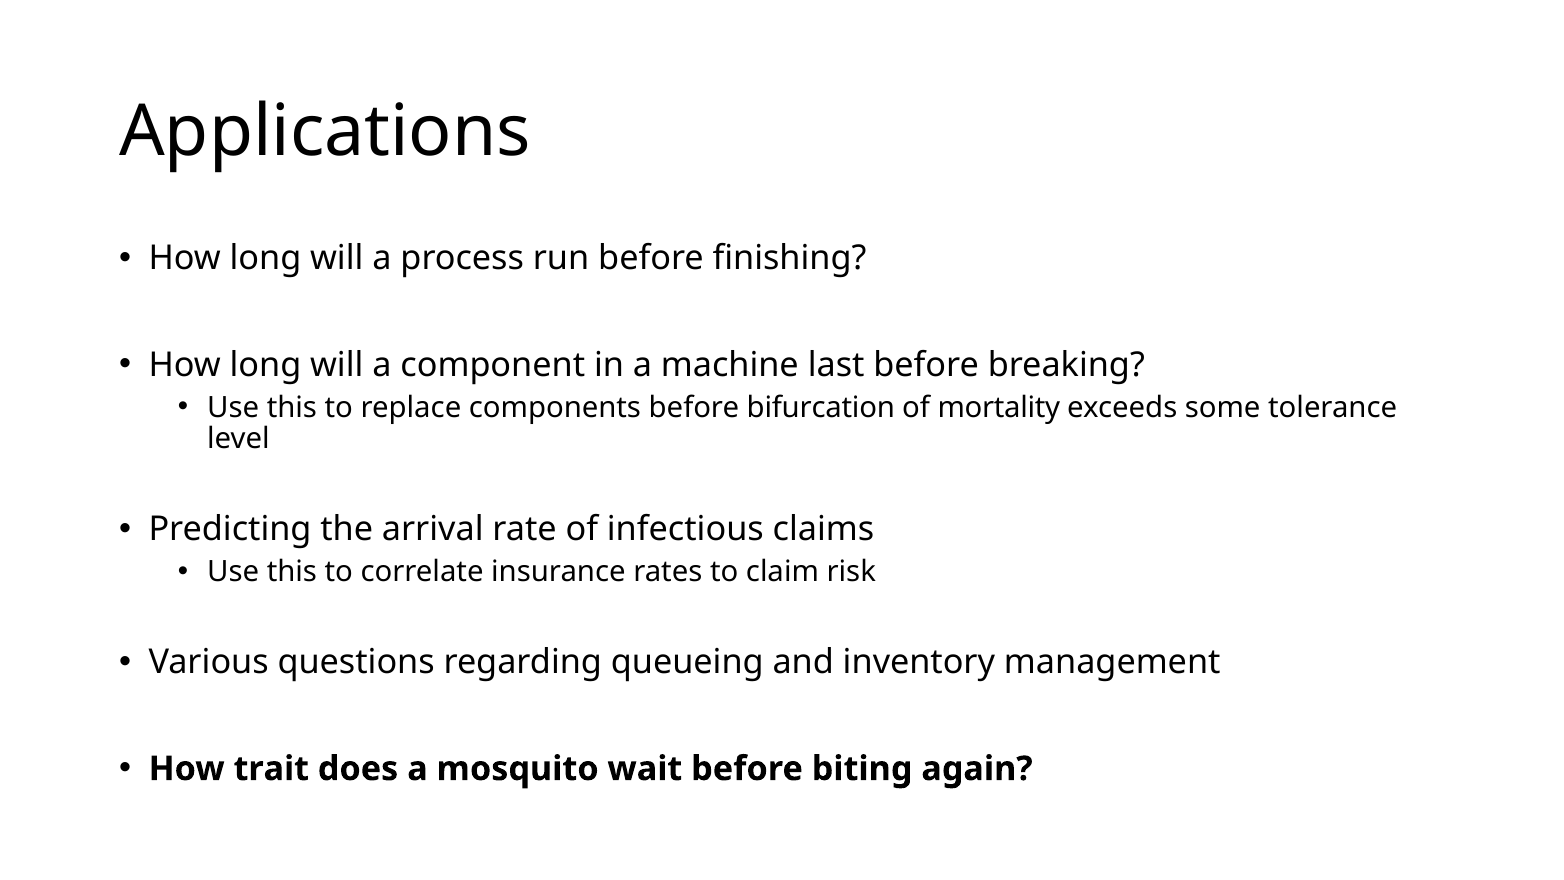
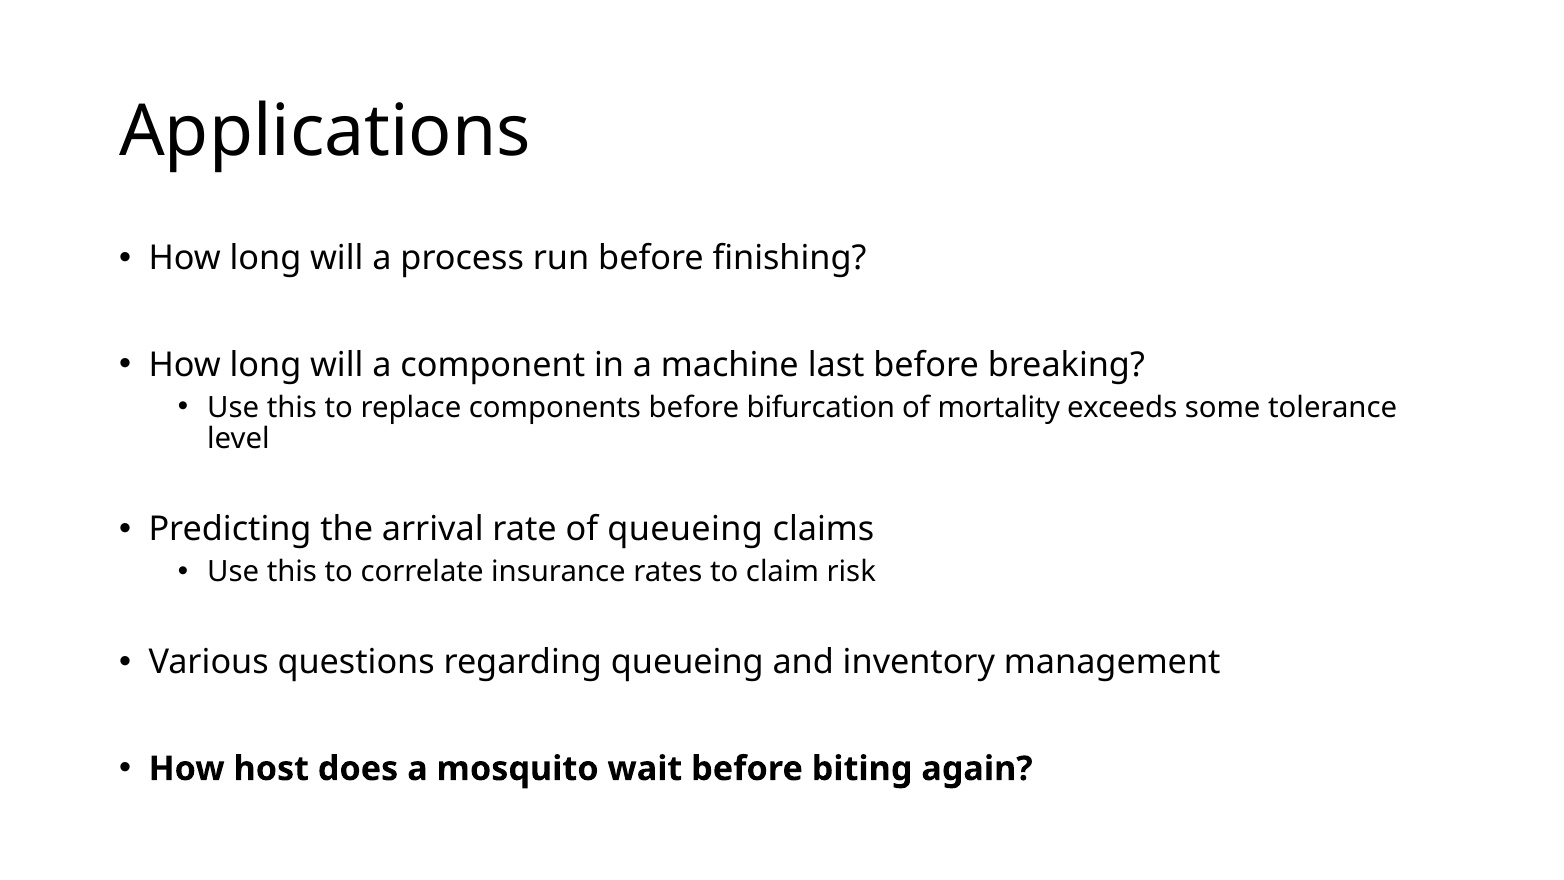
of infectious: infectious -> queueing
trait: trait -> host
